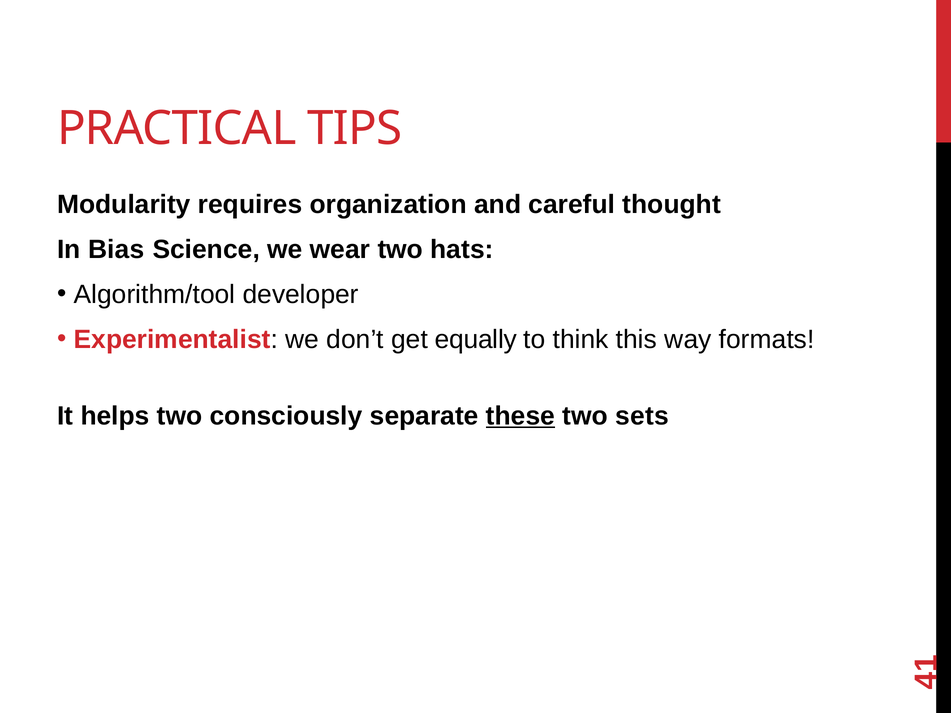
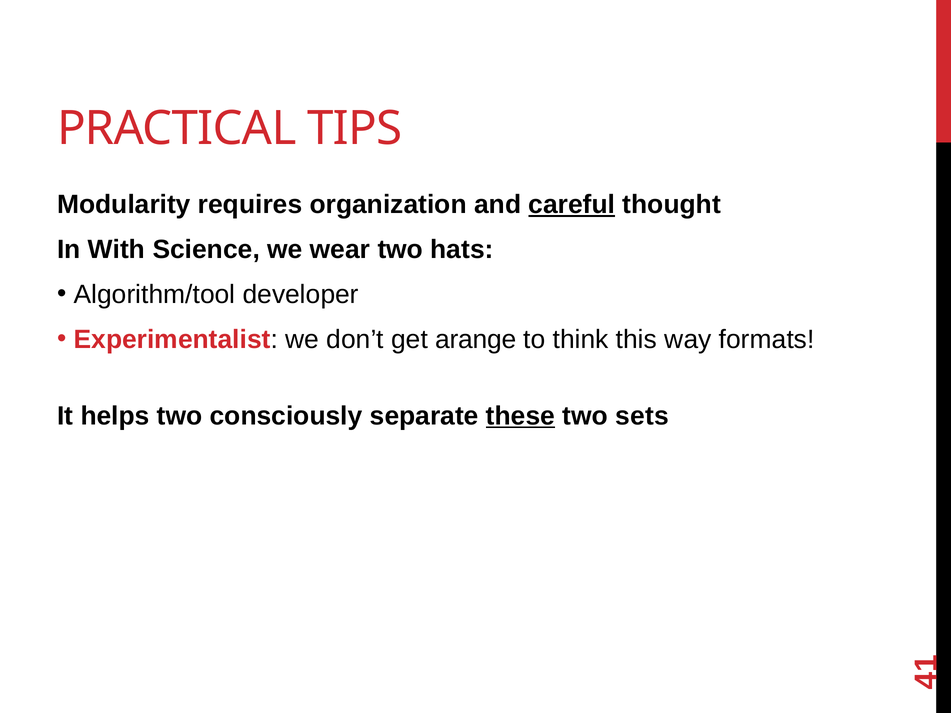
careful underline: none -> present
Bias: Bias -> With
equally: equally -> arange
